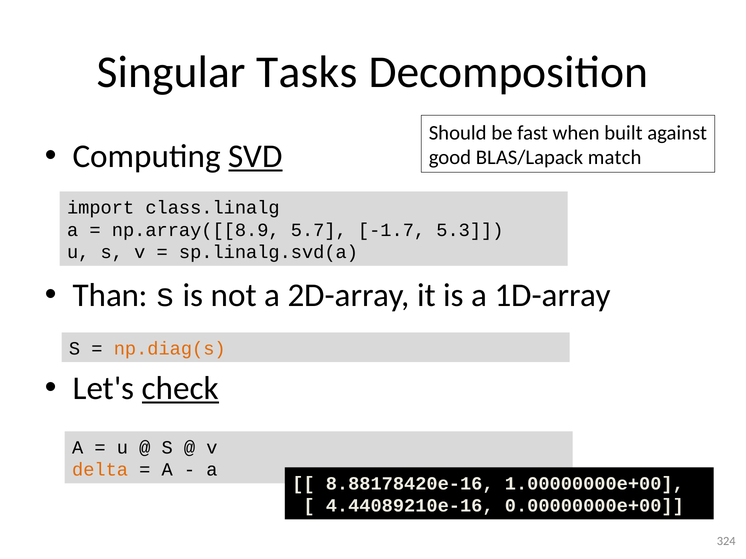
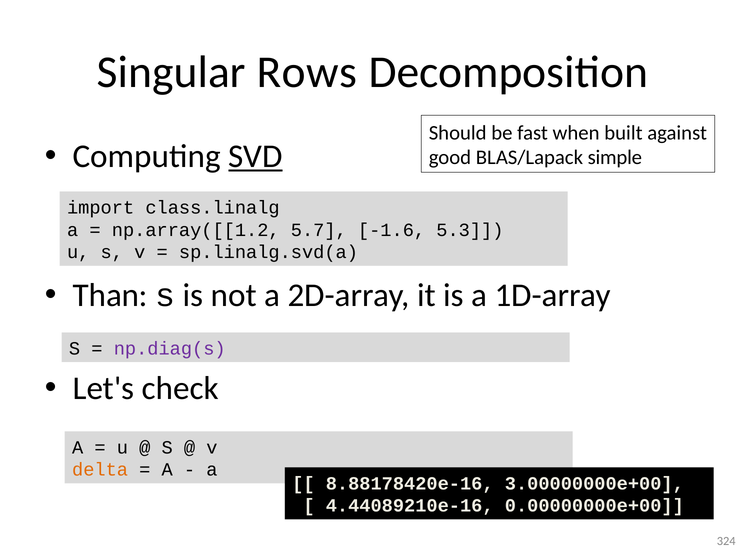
Tasks: Tasks -> Rows
match: match -> simple
np.array([[8.9: np.array([[8.9 -> np.array([[1.2
-1.7: -1.7 -> -1.6
np.diag(s colour: orange -> purple
check underline: present -> none
1.00000000e+00: 1.00000000e+00 -> 3.00000000e+00
